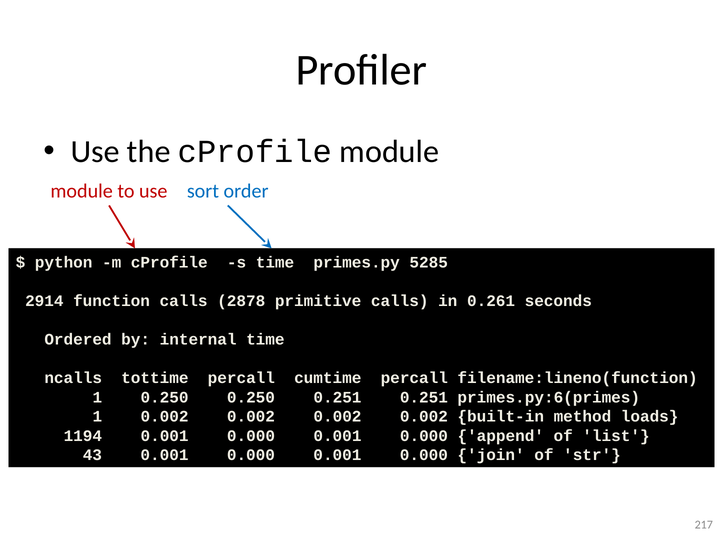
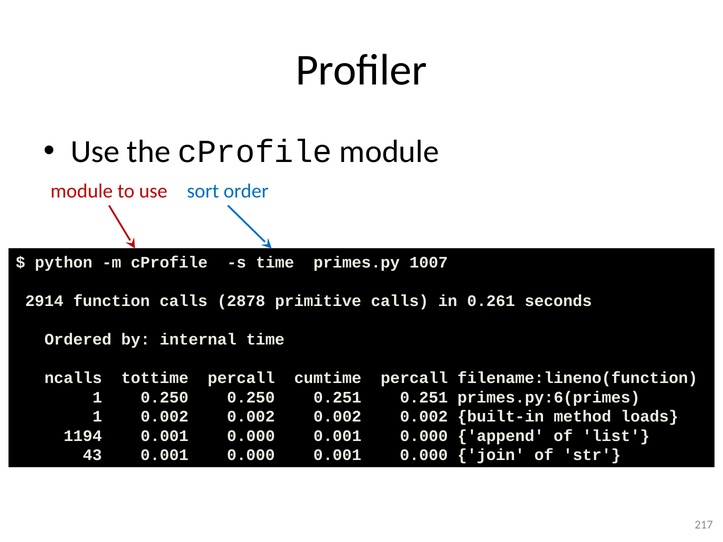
5285: 5285 -> 1007
